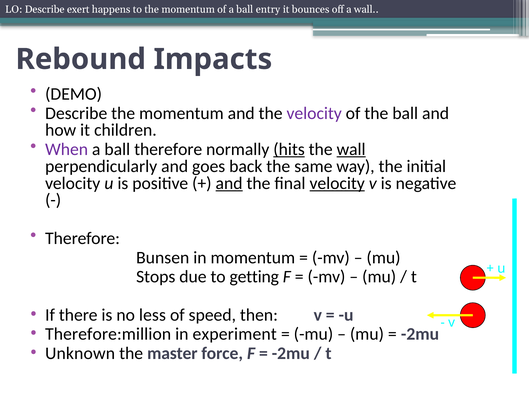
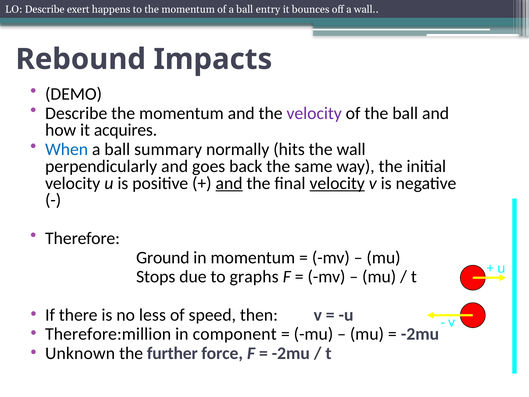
children: children -> acquires
When colour: purple -> blue
ball therefore: therefore -> summary
hits underline: present -> none
wall at (351, 149) underline: present -> none
Bunsen: Bunsen -> Ground
getting: getting -> graphs
experiment: experiment -> component
master: master -> further
